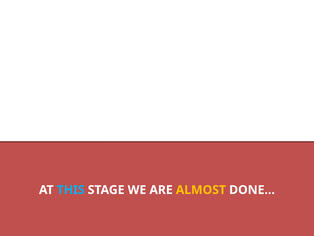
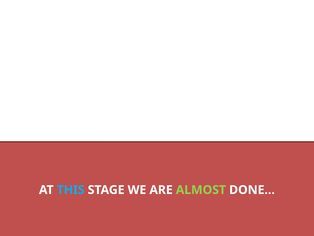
ALMOST colour: yellow -> light green
